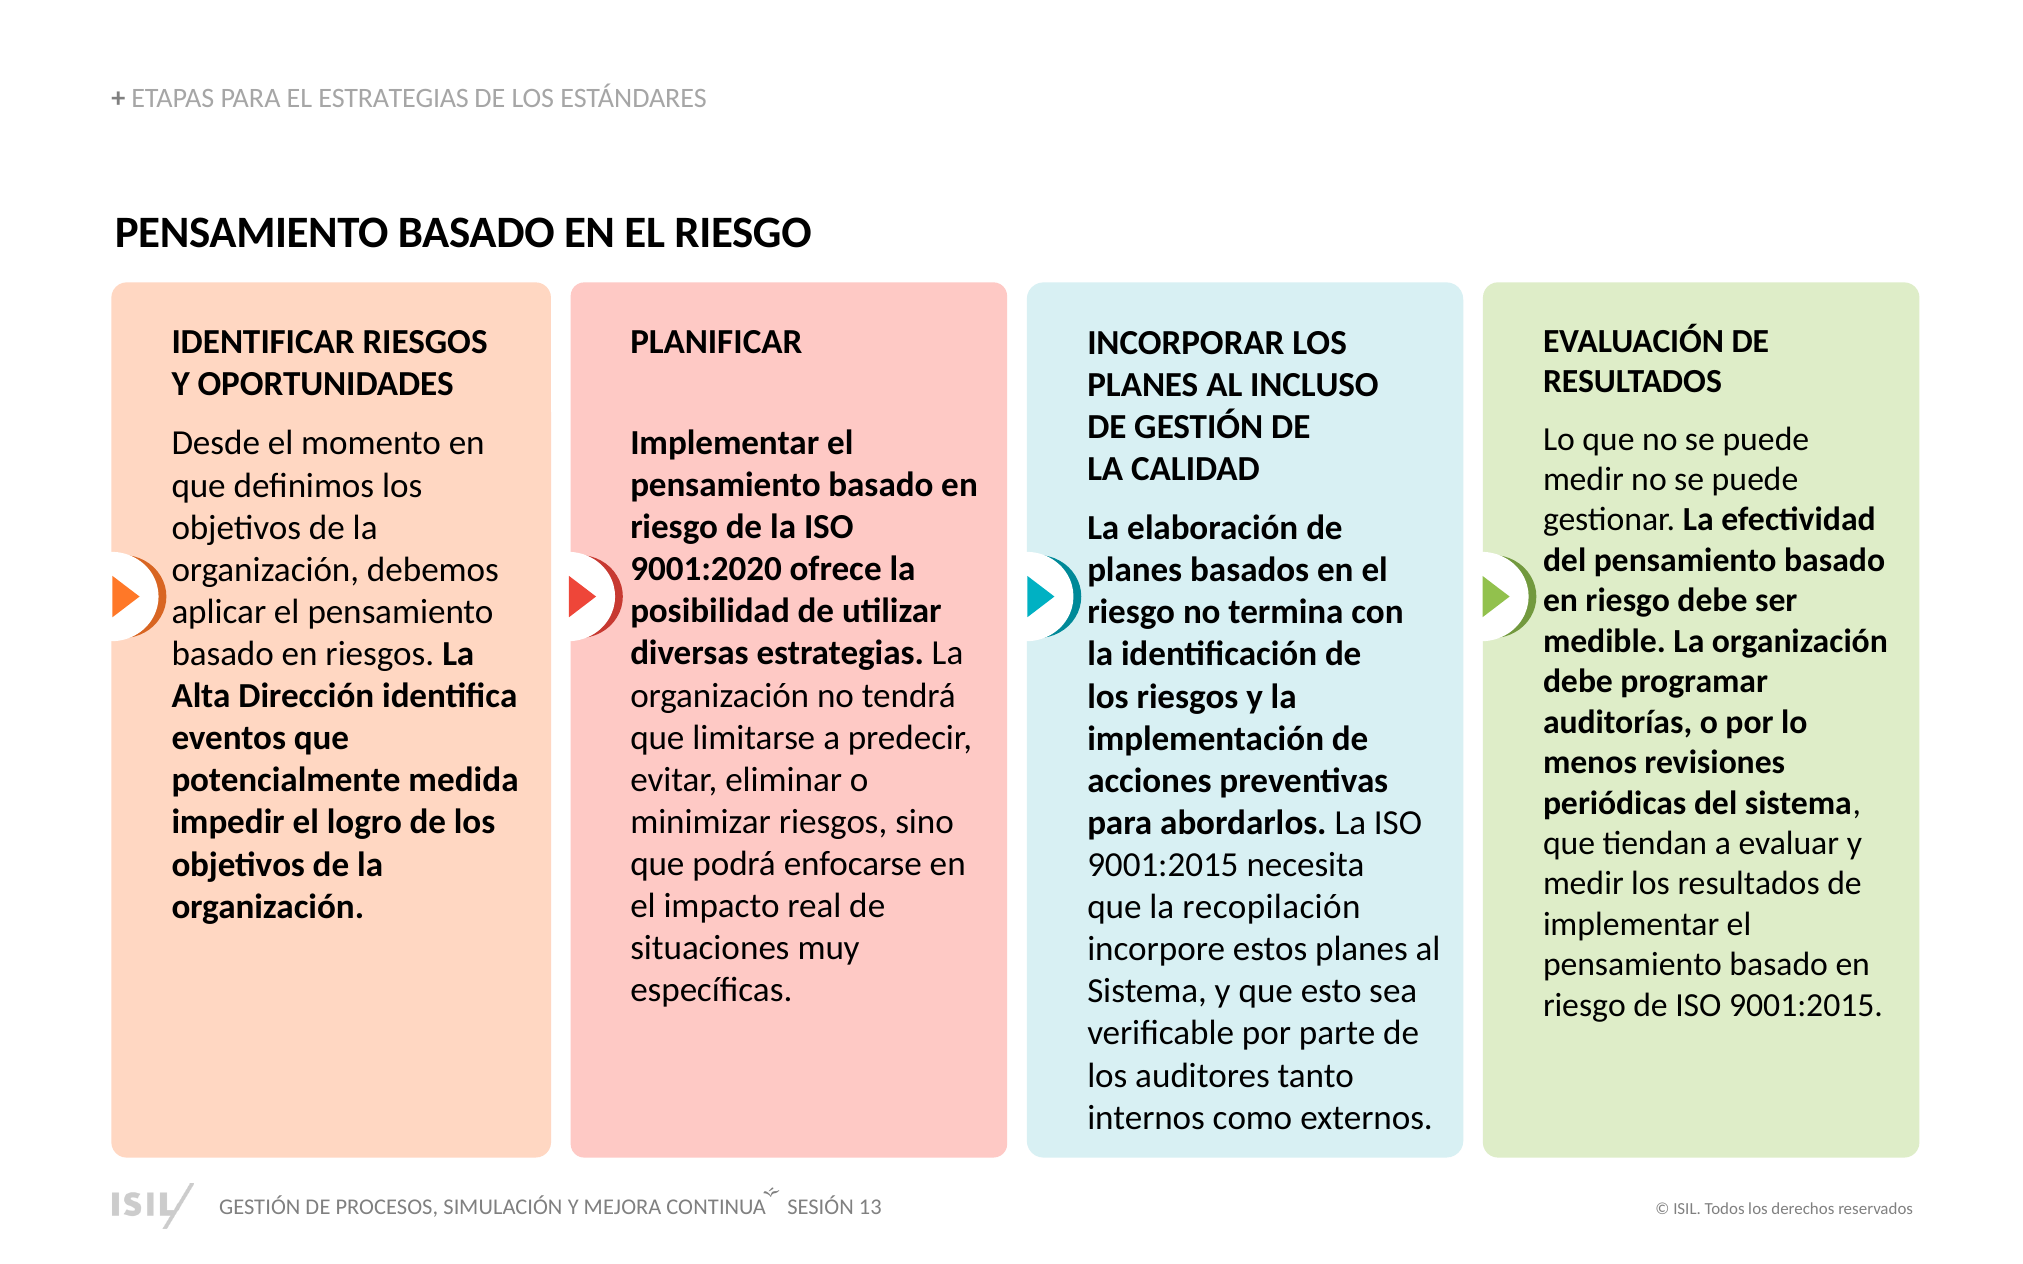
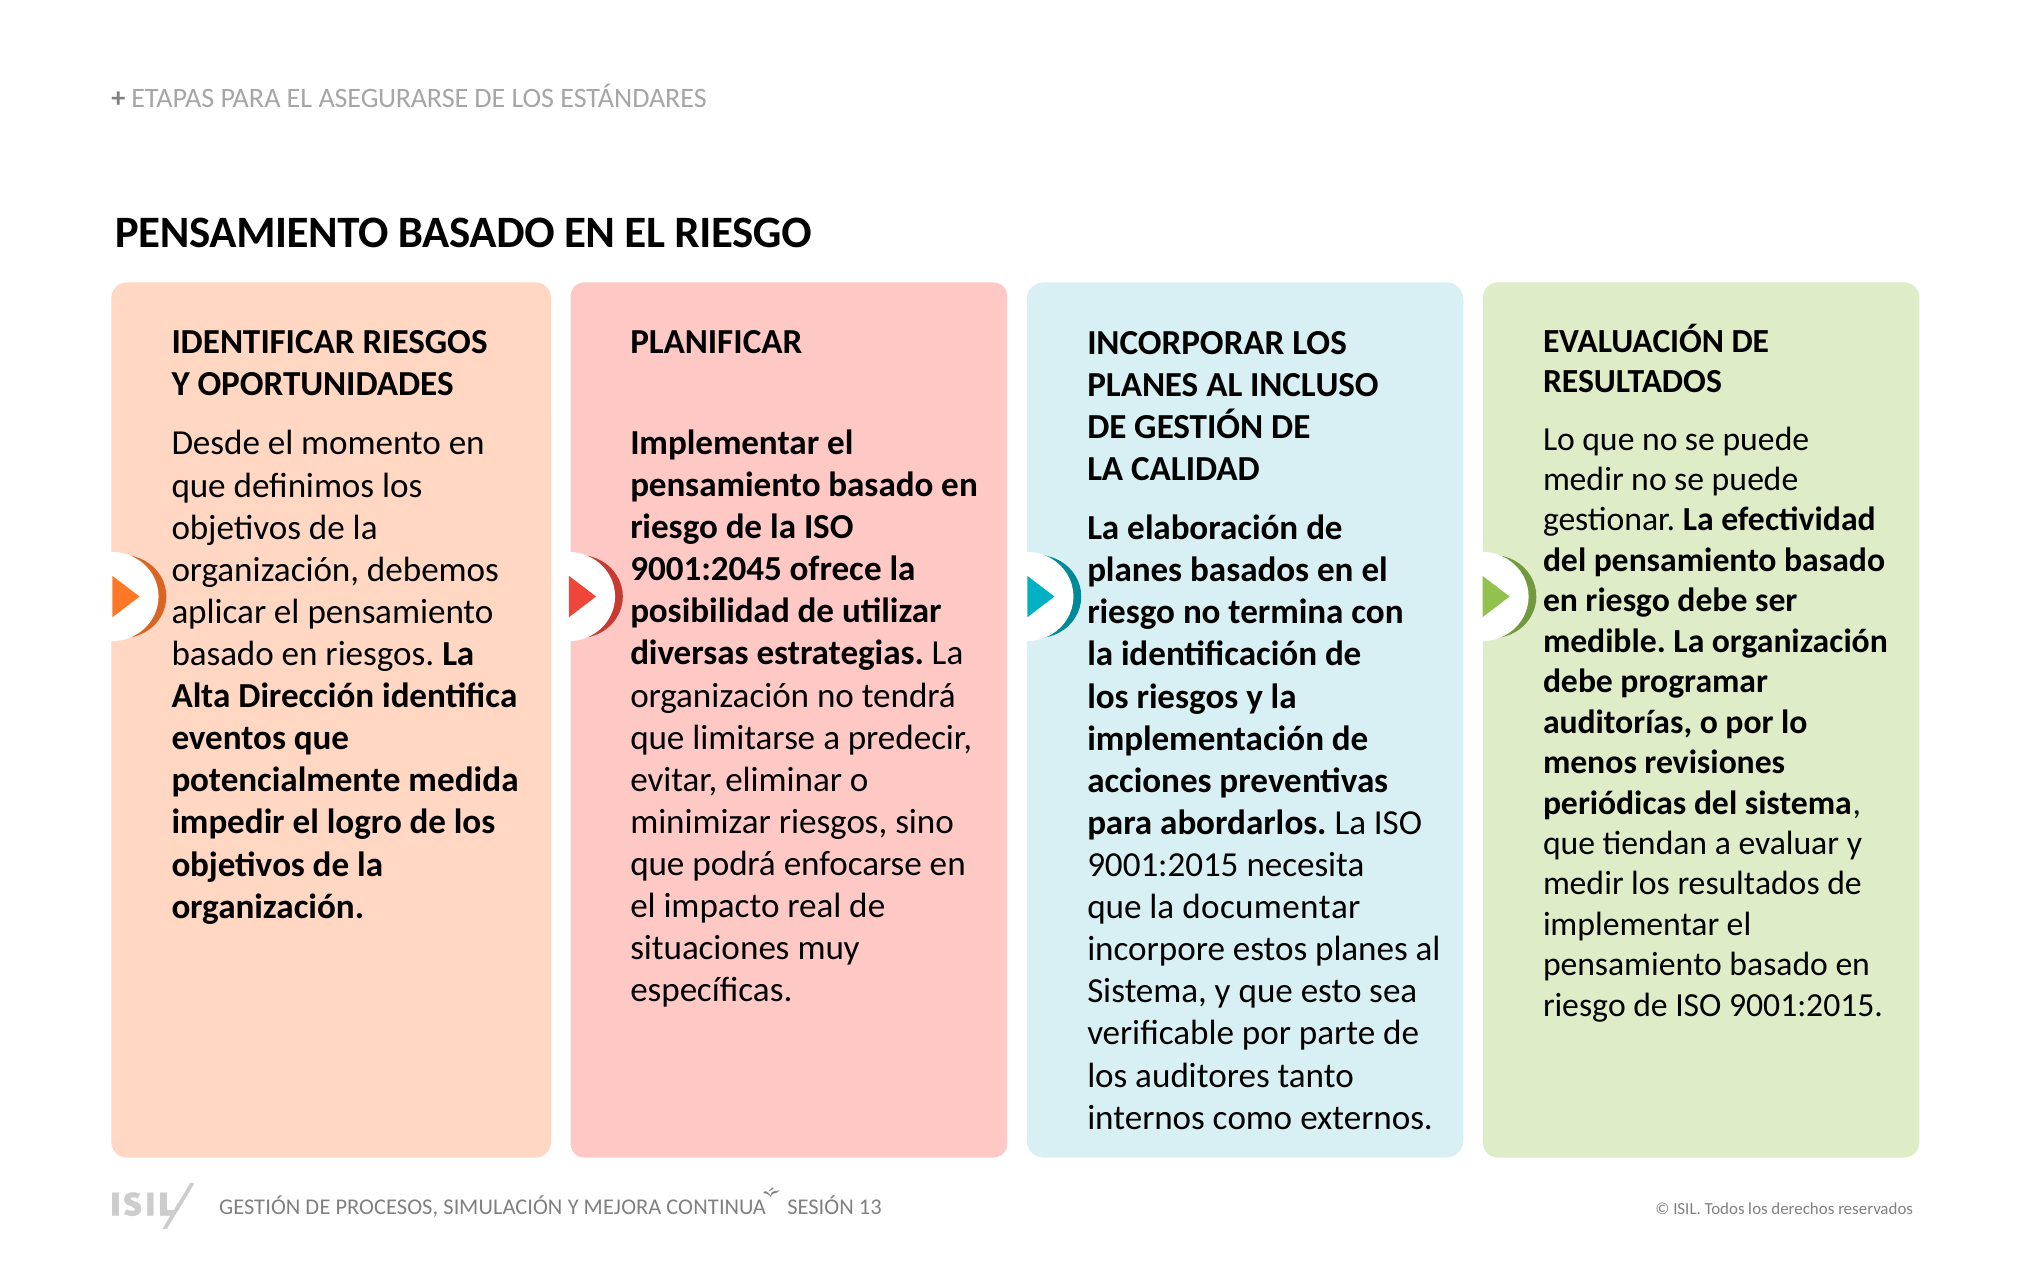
EL ESTRATEGIAS: ESTRATEGIAS -> ASEGURARSE
9001:2020: 9001:2020 -> 9001:2045
recopilación: recopilación -> documentar
